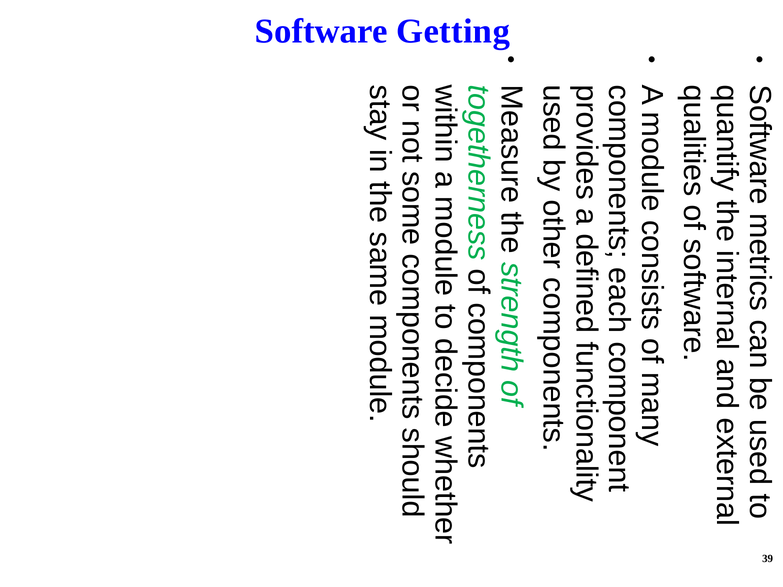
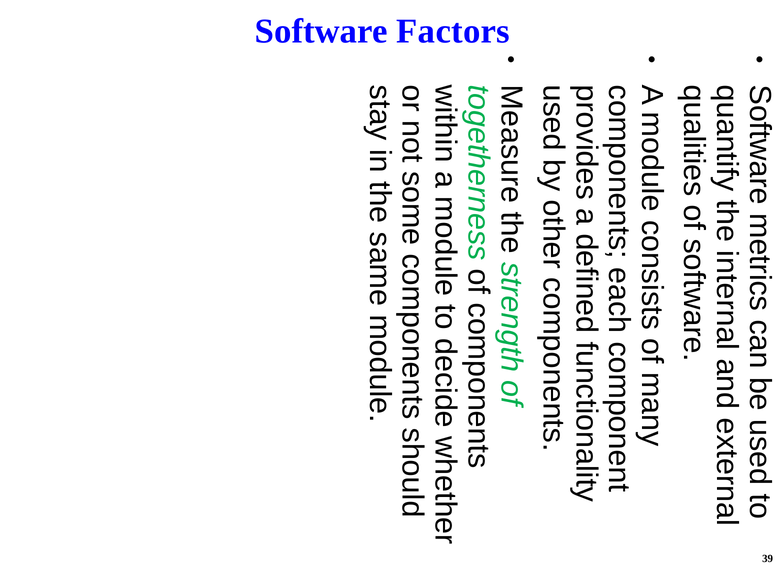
Getting: Getting -> Factors
